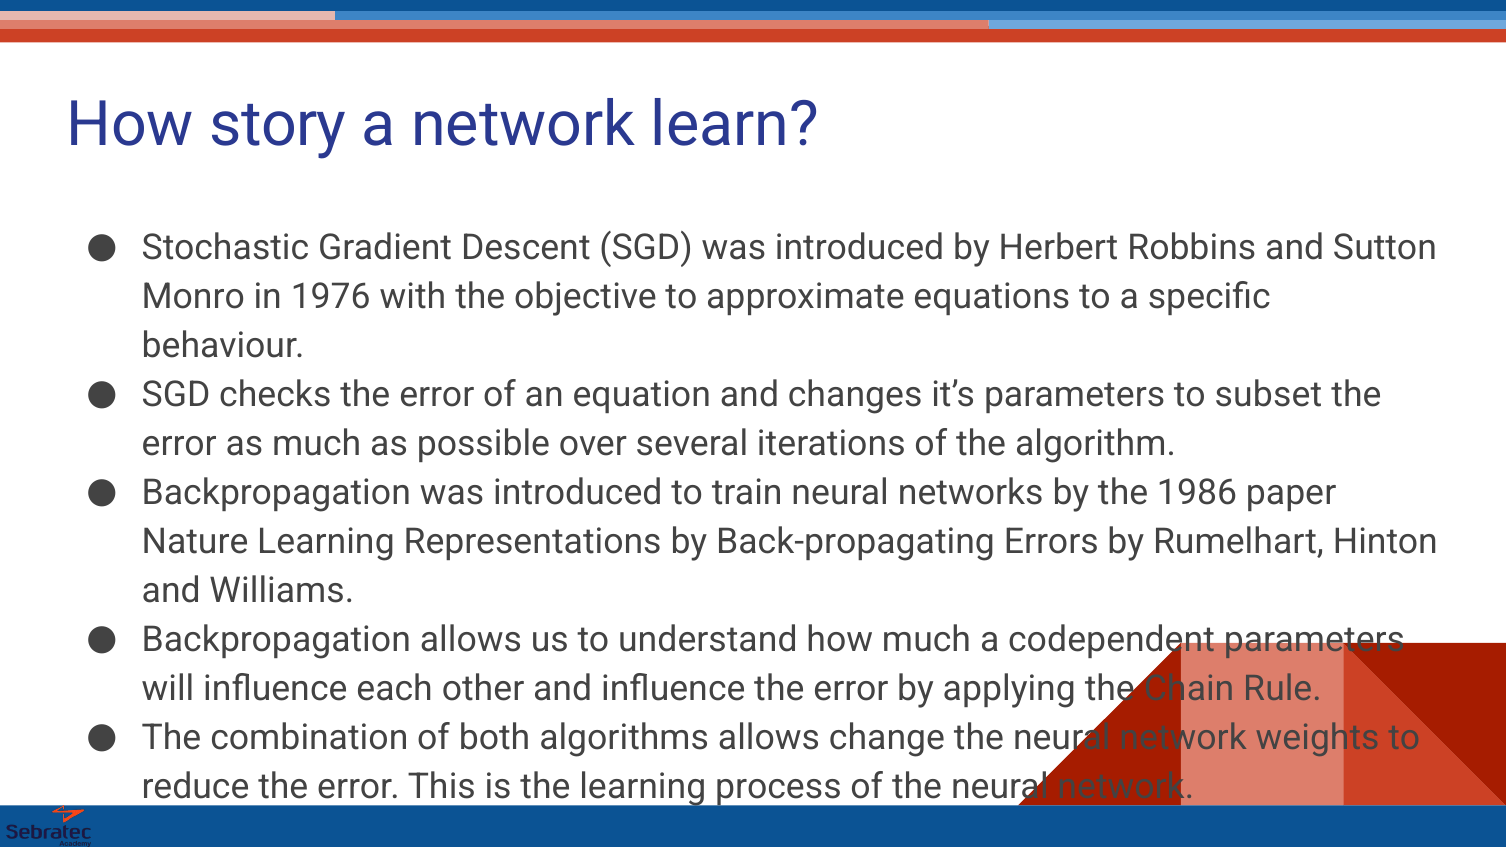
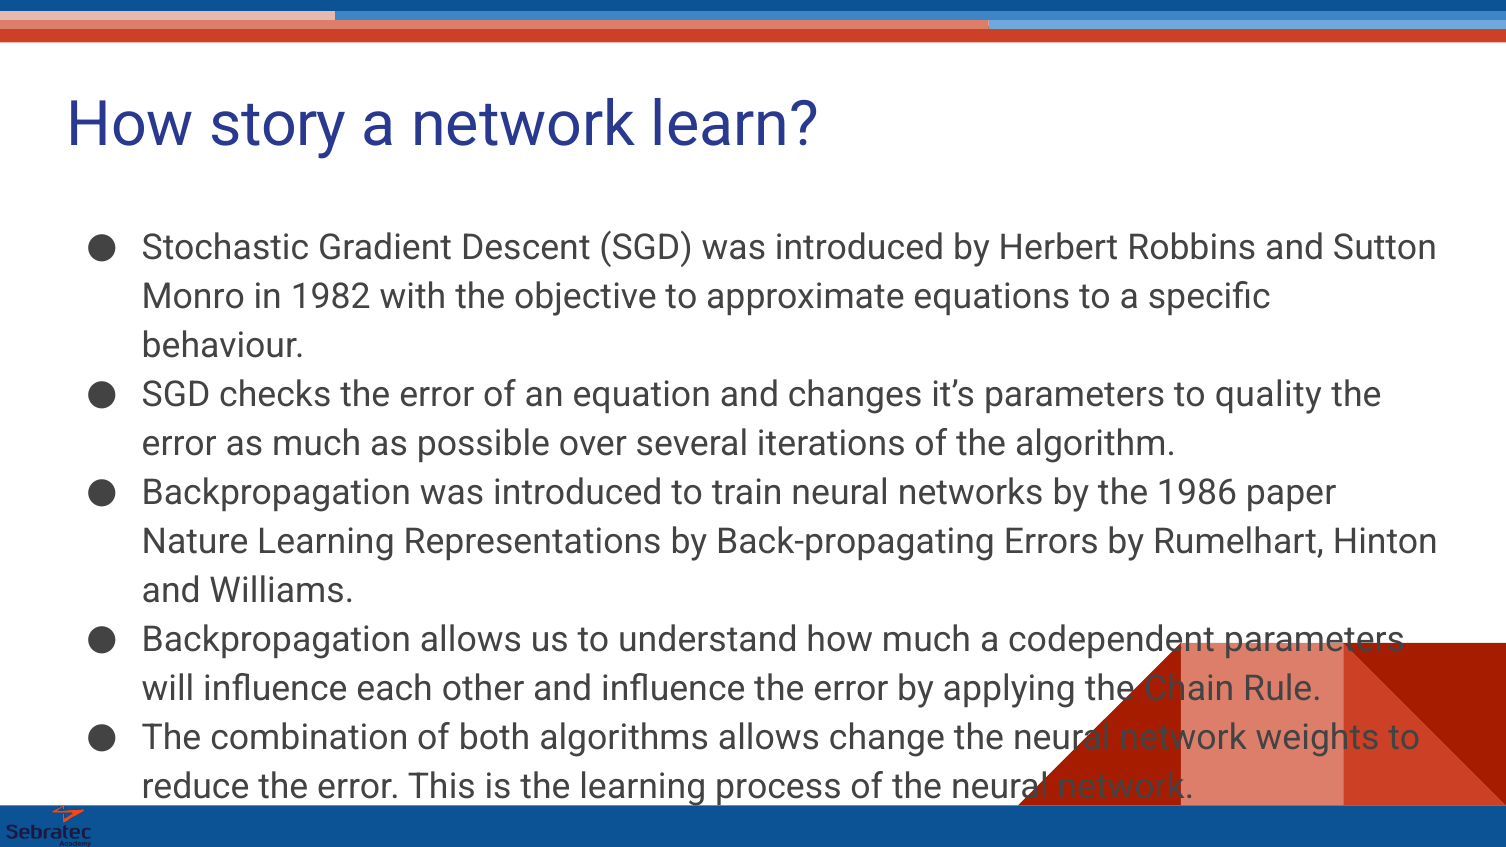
1976: 1976 -> 1982
subset: subset -> quality
